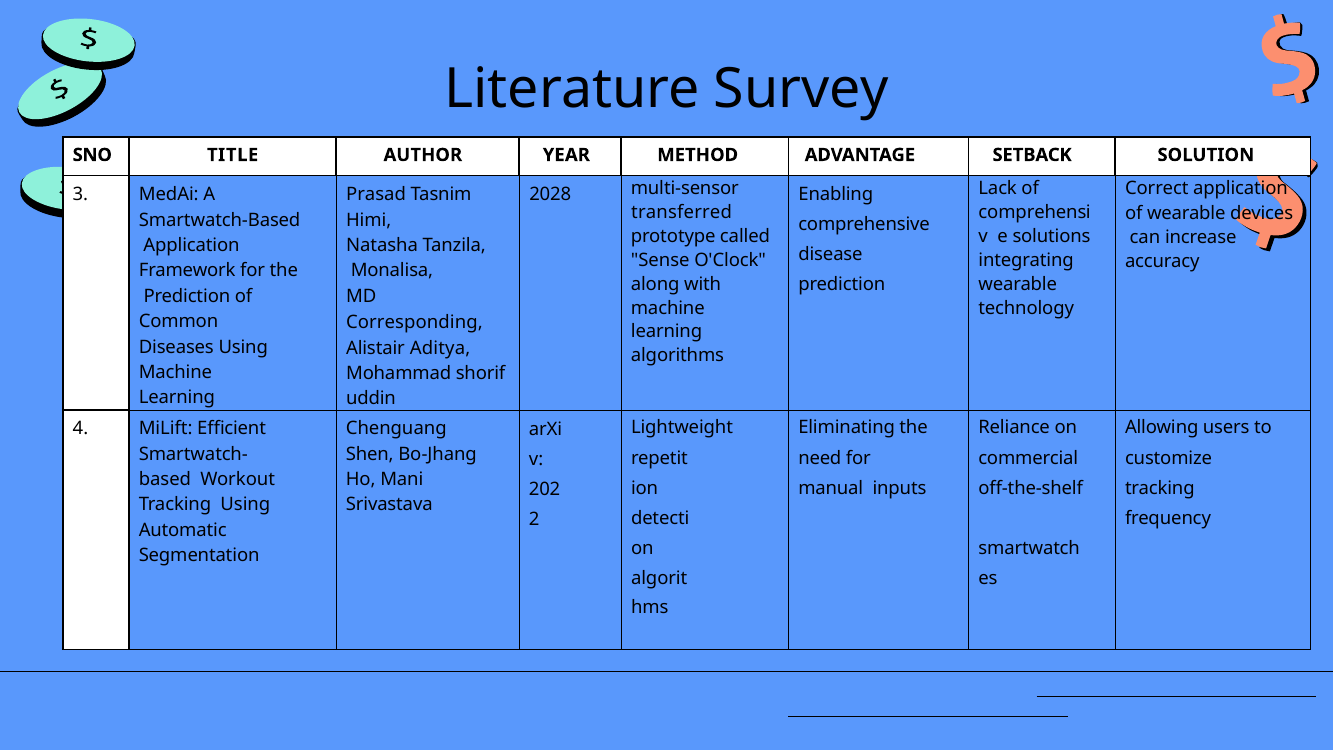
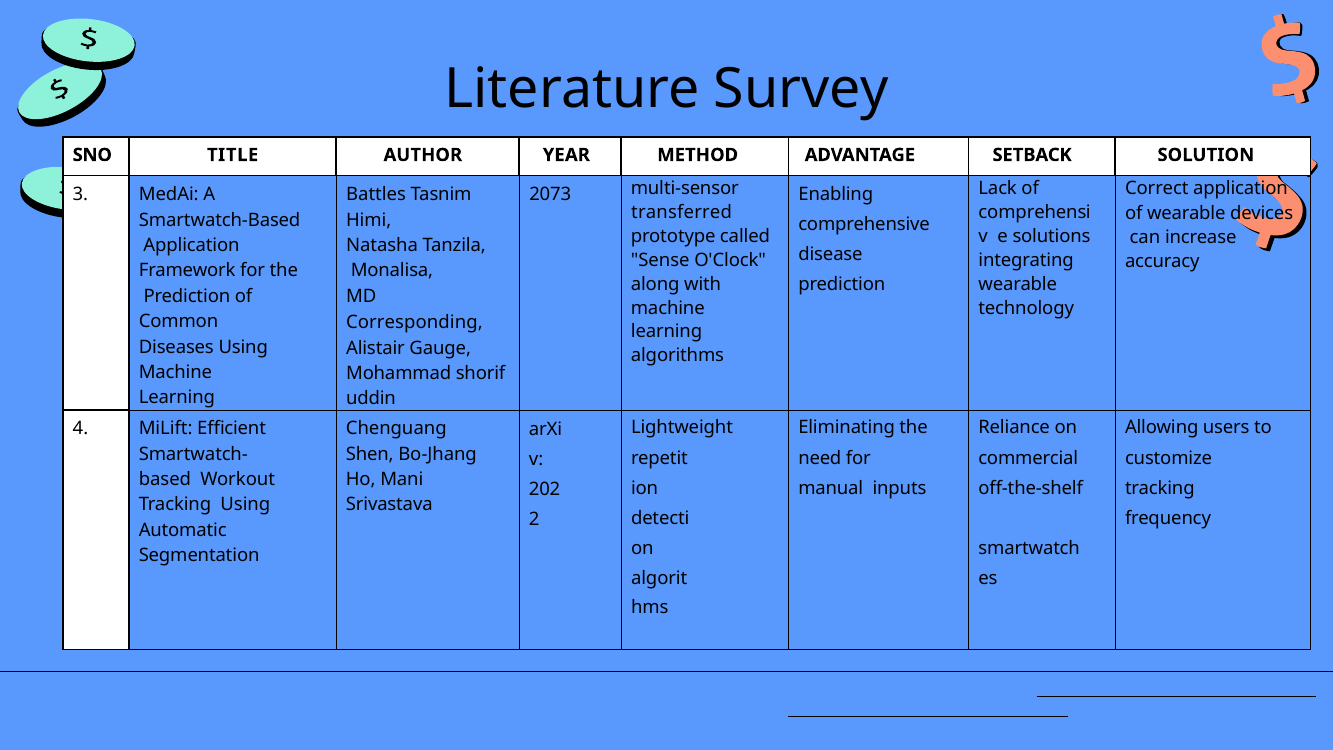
Prasad: Prasad -> Battles
2028: 2028 -> 2073
Aditya: Aditya -> Gauge
